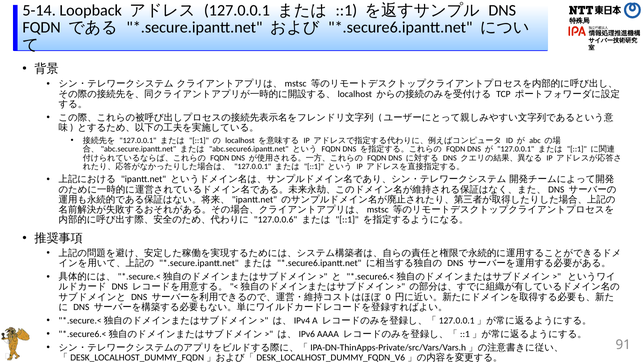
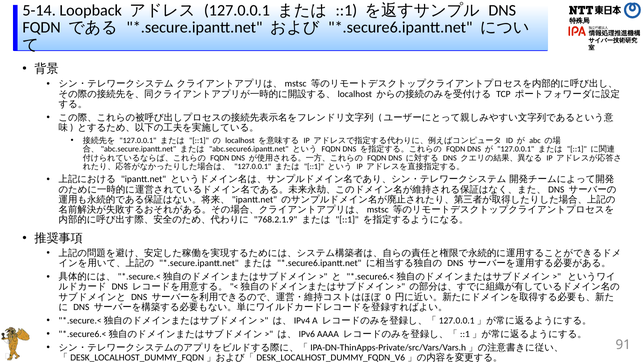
127.0.0.6: 127.0.0.6 -> 768.2.1.9
